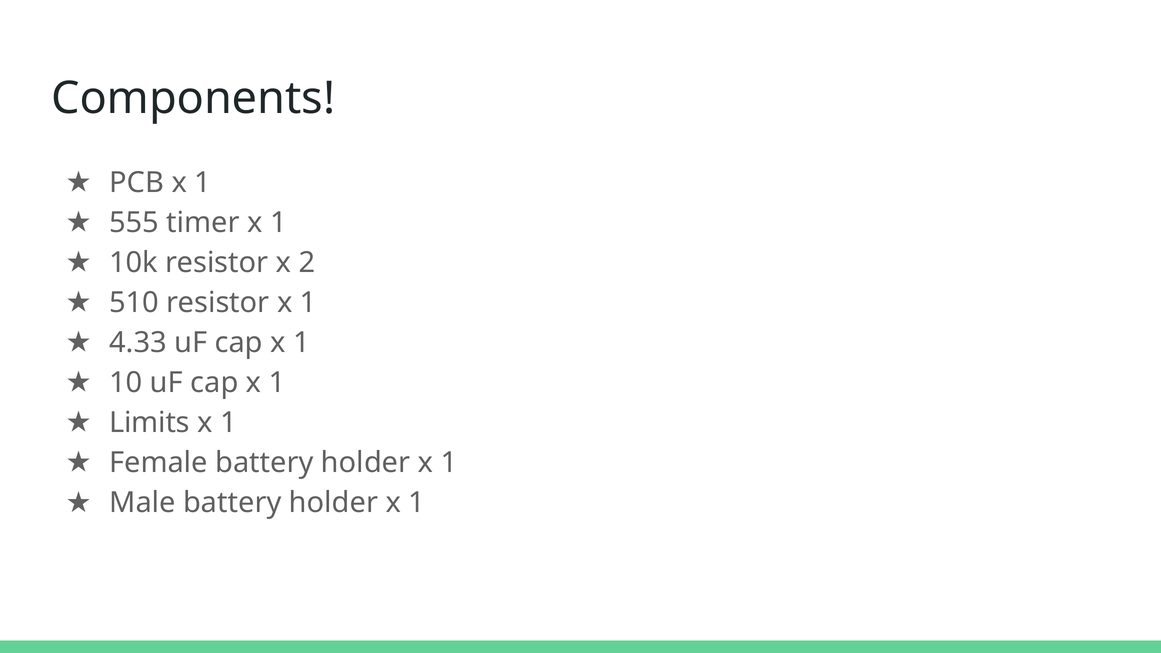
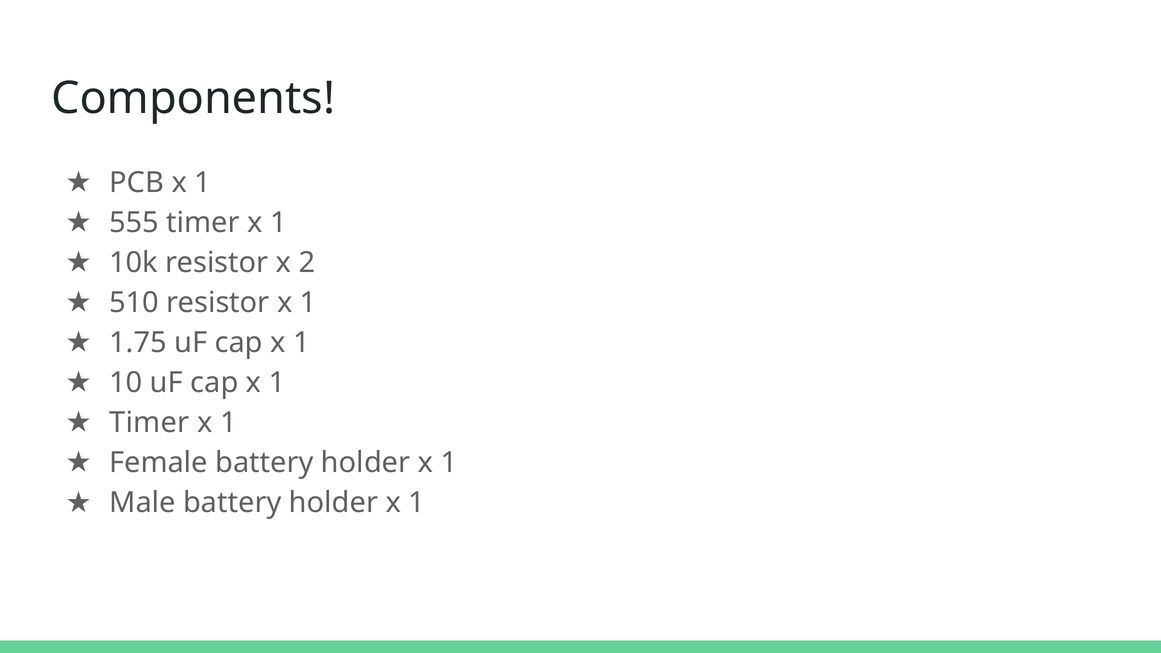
4.33: 4.33 -> 1.75
Limits at (150, 423): Limits -> Timer
